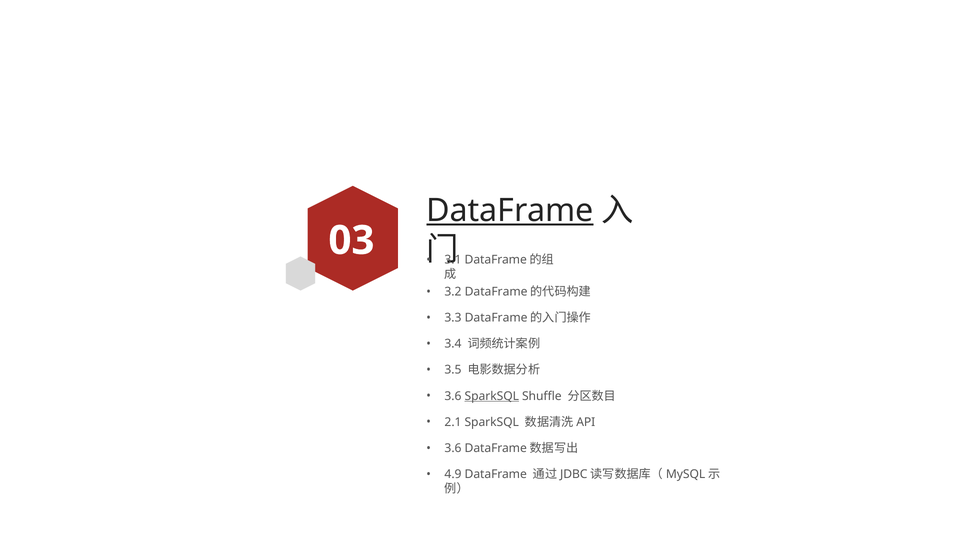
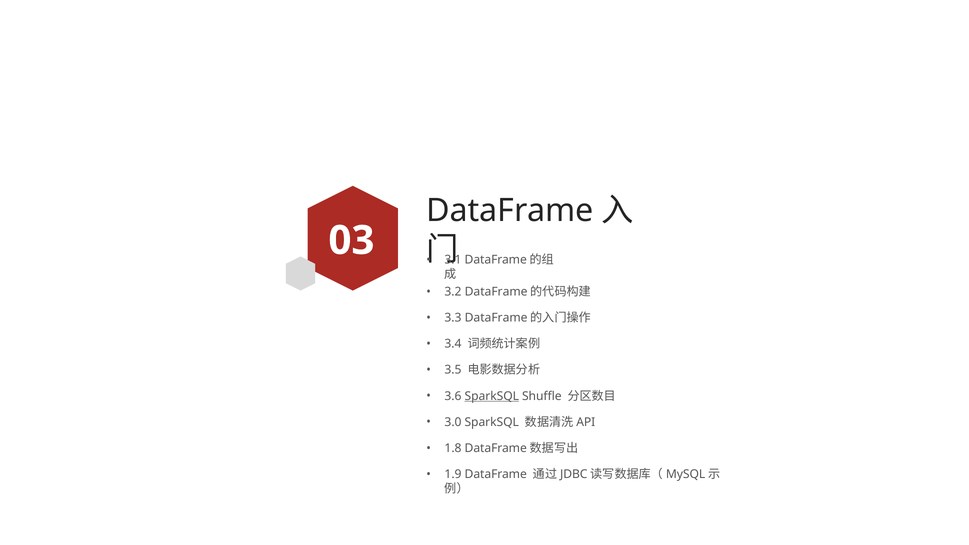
DataFrame at (510, 211) underline: present -> none
2.1: 2.1 -> 3.0
3.6 at (453, 448): 3.6 -> 1.8
4.9: 4.9 -> 1.9
